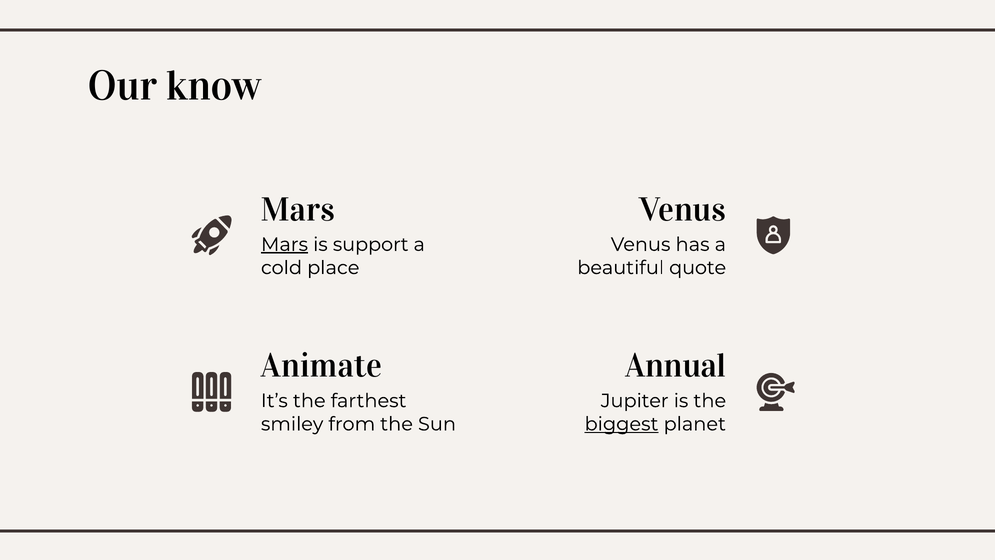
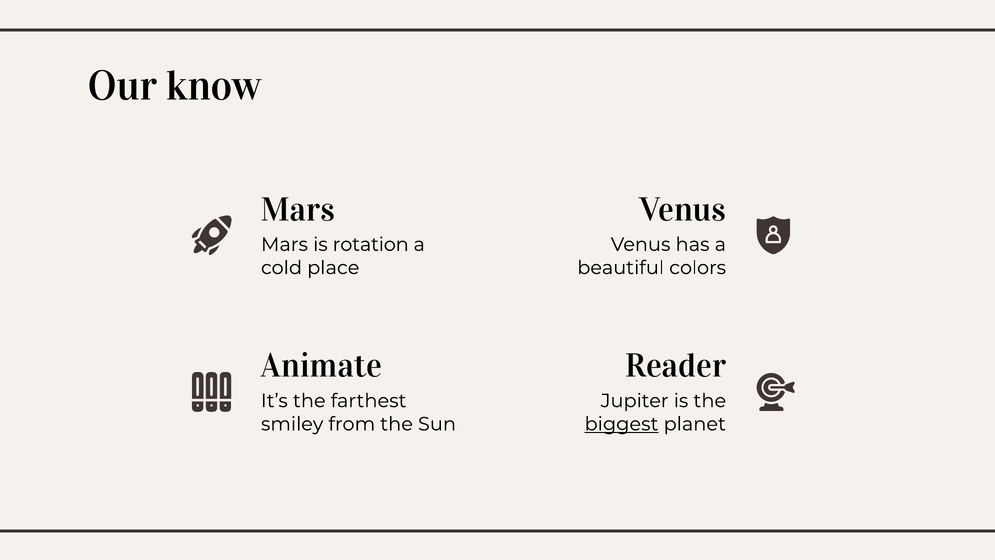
Mars at (284, 244) underline: present -> none
support: support -> rotation
quote: quote -> colors
Annual: Annual -> Reader
